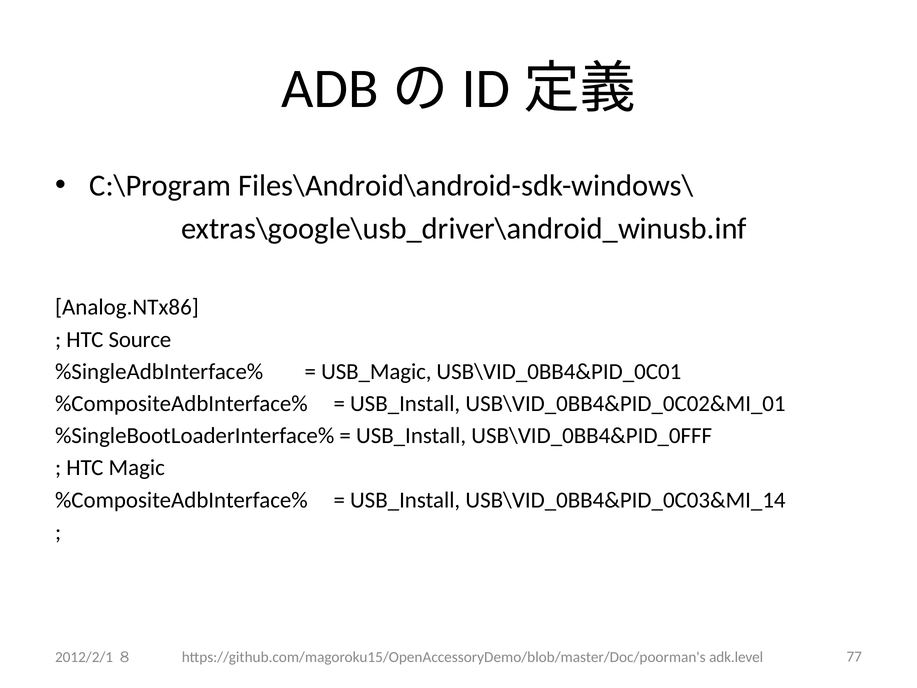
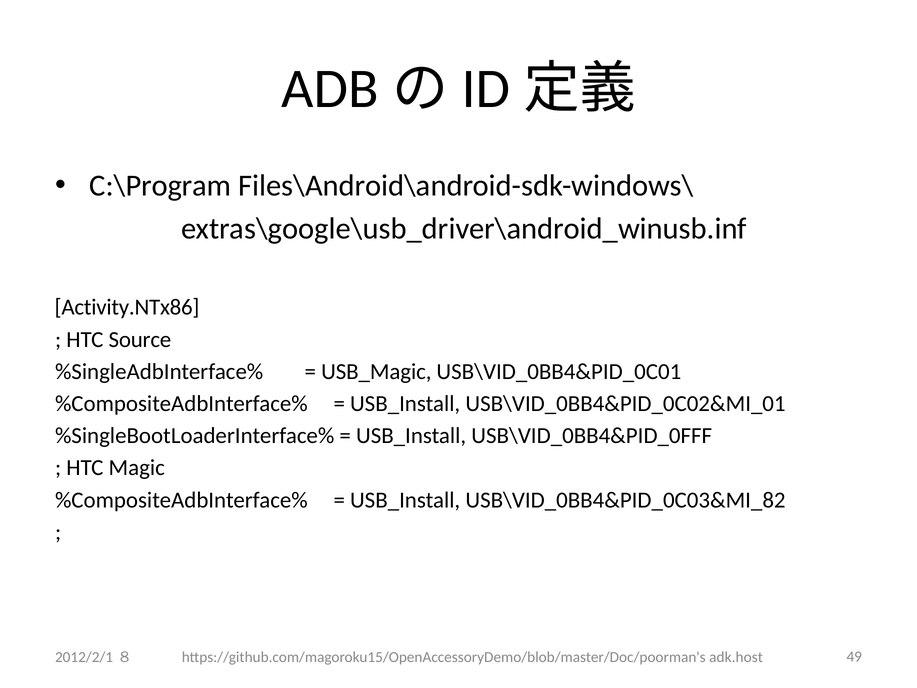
Analog.NTx86: Analog.NTx86 -> Activity.NTx86
USB\VID_0BB4&PID_0C03&MI_14: USB\VID_0BB4&PID_0C03&MI_14 -> USB\VID_0BB4&PID_0C03&MI_82
adk.level: adk.level -> adk.host
77: 77 -> 49
